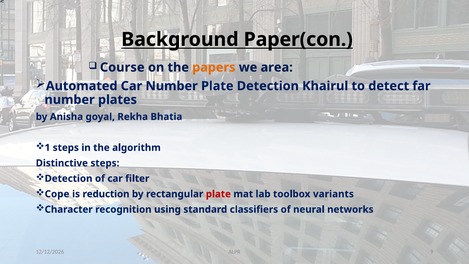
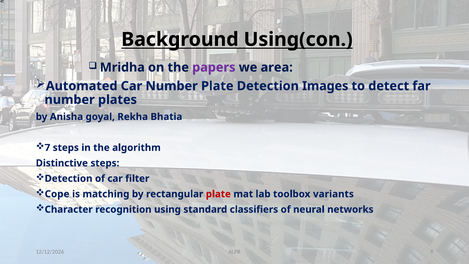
Paper(con: Paper(con -> Using(con
Course: Course -> Mridha
papers at (214, 67) colour: orange -> purple
Khairul: Khairul -> Images
1: 1 -> 7
reduction: reduction -> matching
